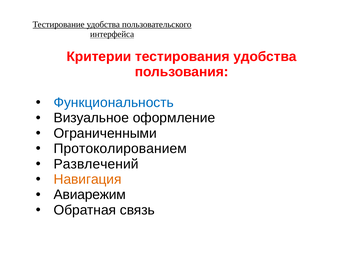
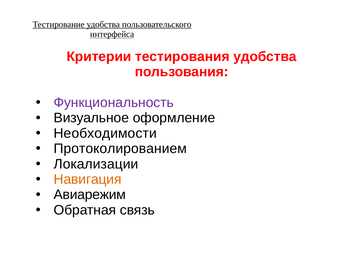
Функциональность colour: blue -> purple
Ограниченными: Ограниченными -> Необходимости
Развлечений: Развлечений -> Локализации
